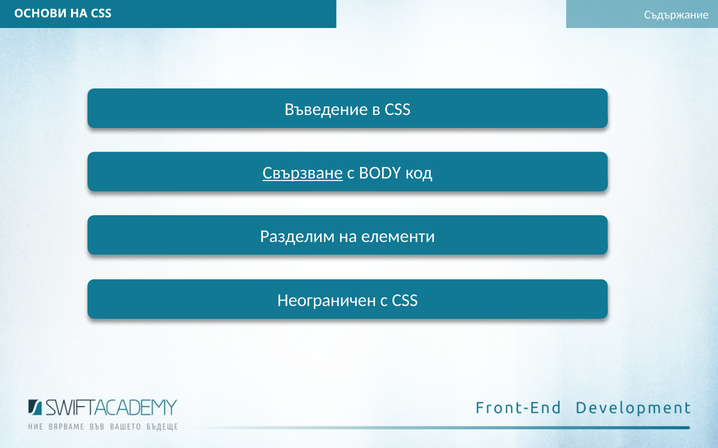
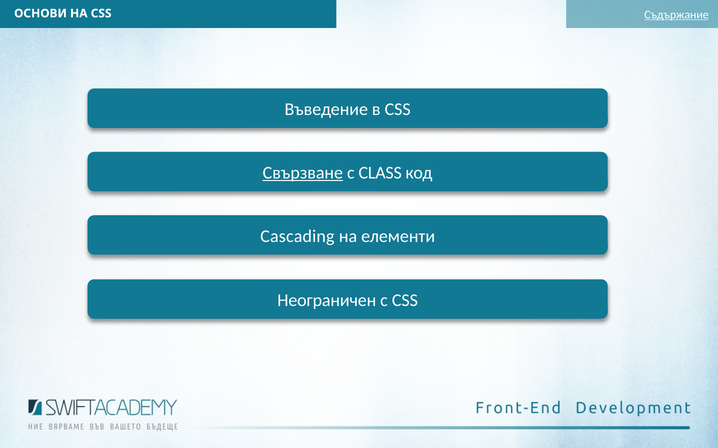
Съдържание underline: none -> present
BODY: BODY -> CLASS
Разделим: Разделим -> Cascading
